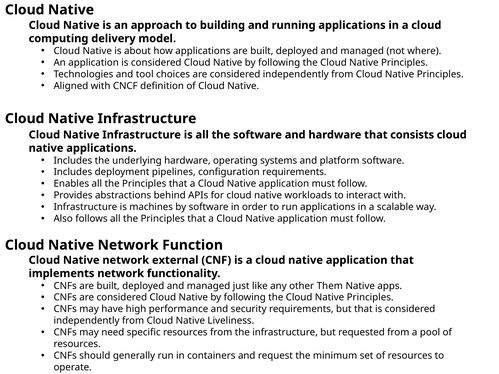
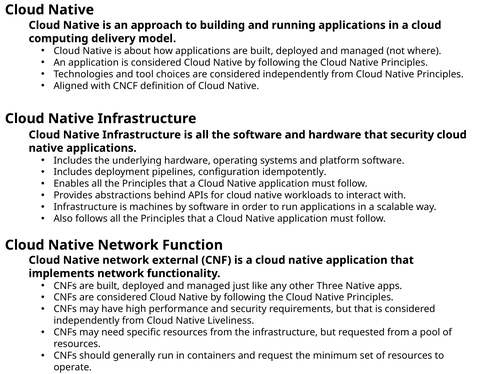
that consists: consists -> security
configuration requirements: requirements -> idempotently
Them: Them -> Three
